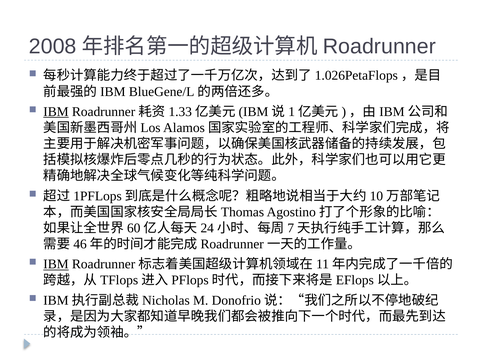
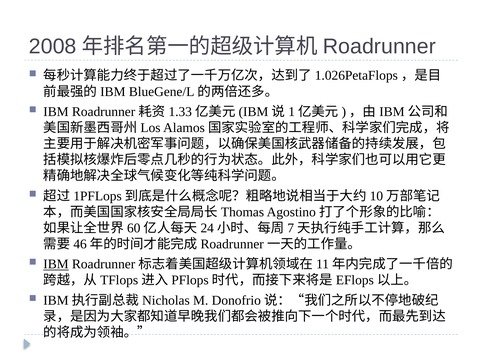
IBM at (56, 112) underline: present -> none
